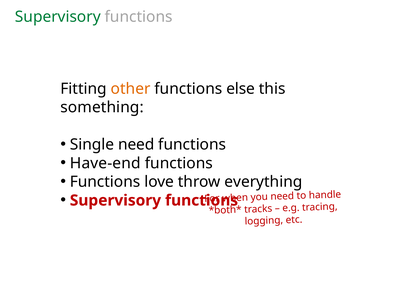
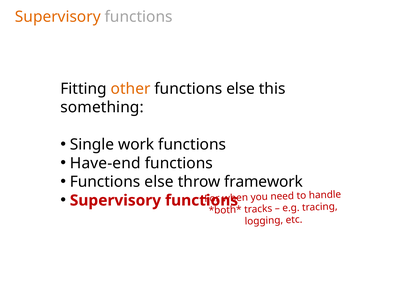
Supervisory at (58, 17) colour: green -> orange
Single need: need -> work
love at (159, 182): love -> else
everything: everything -> framework
